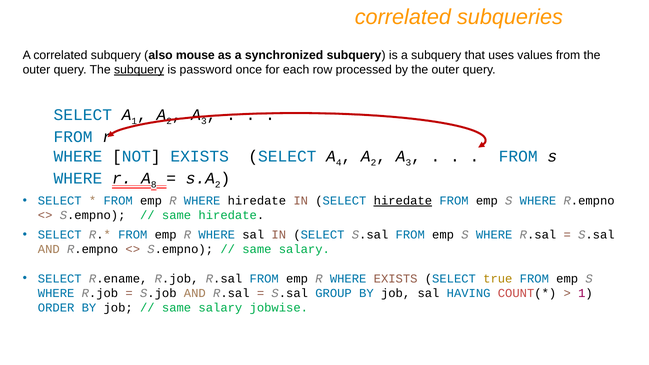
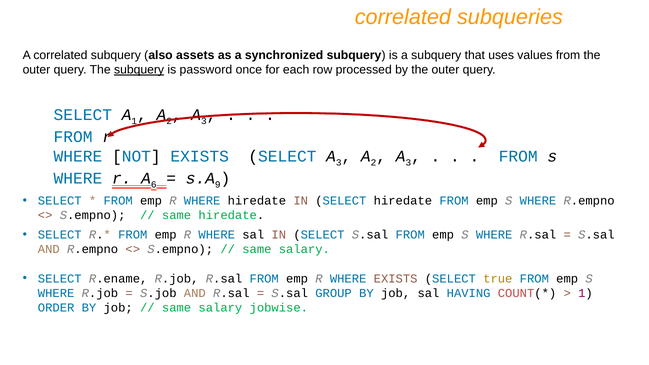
mouse: mouse -> assets
SELECT A 4: 4 -> 3
8: 8 -> 6
2 at (218, 185): 2 -> 9
hiredate at (403, 201) underline: present -> none
